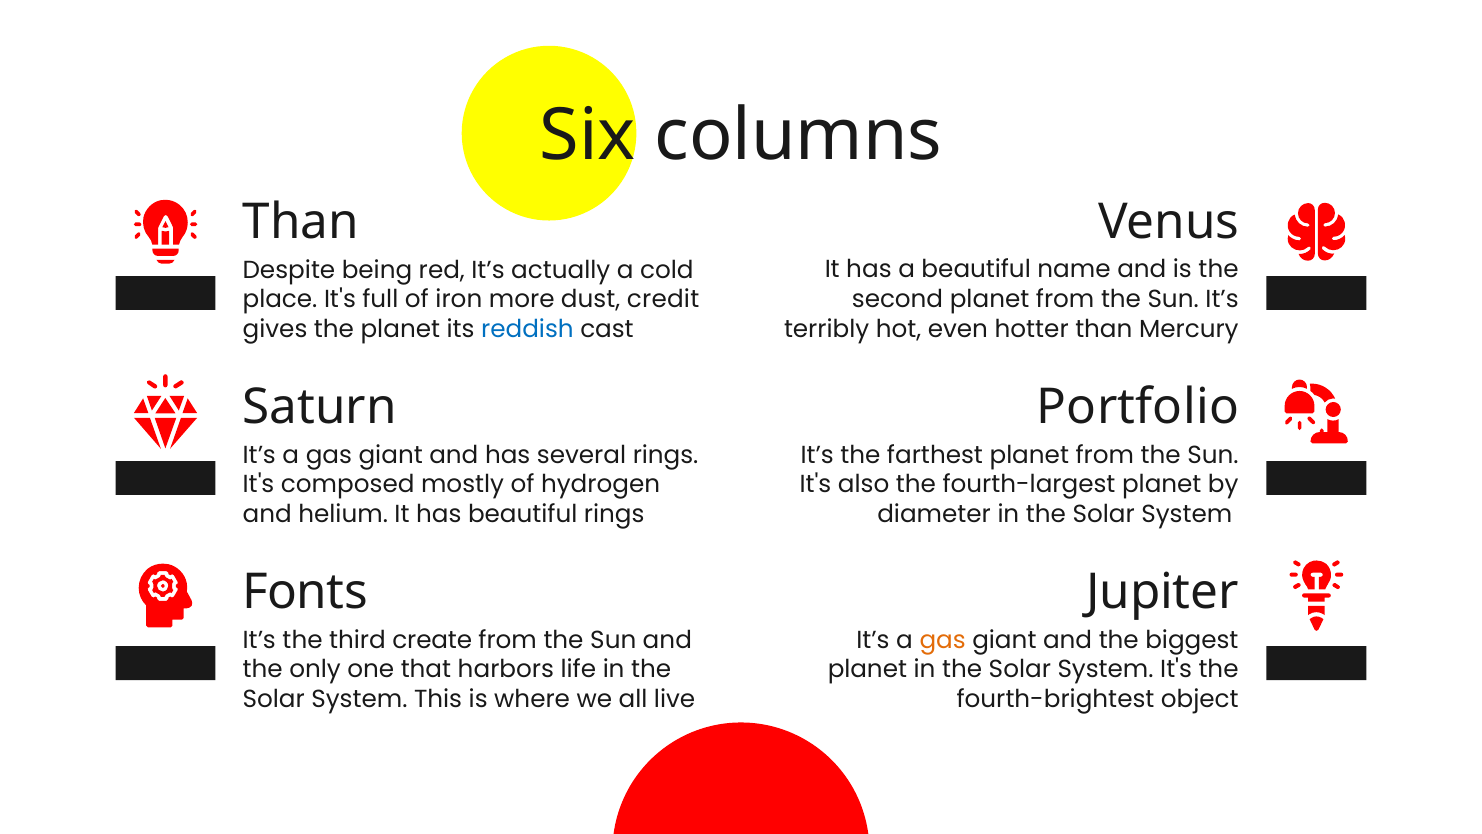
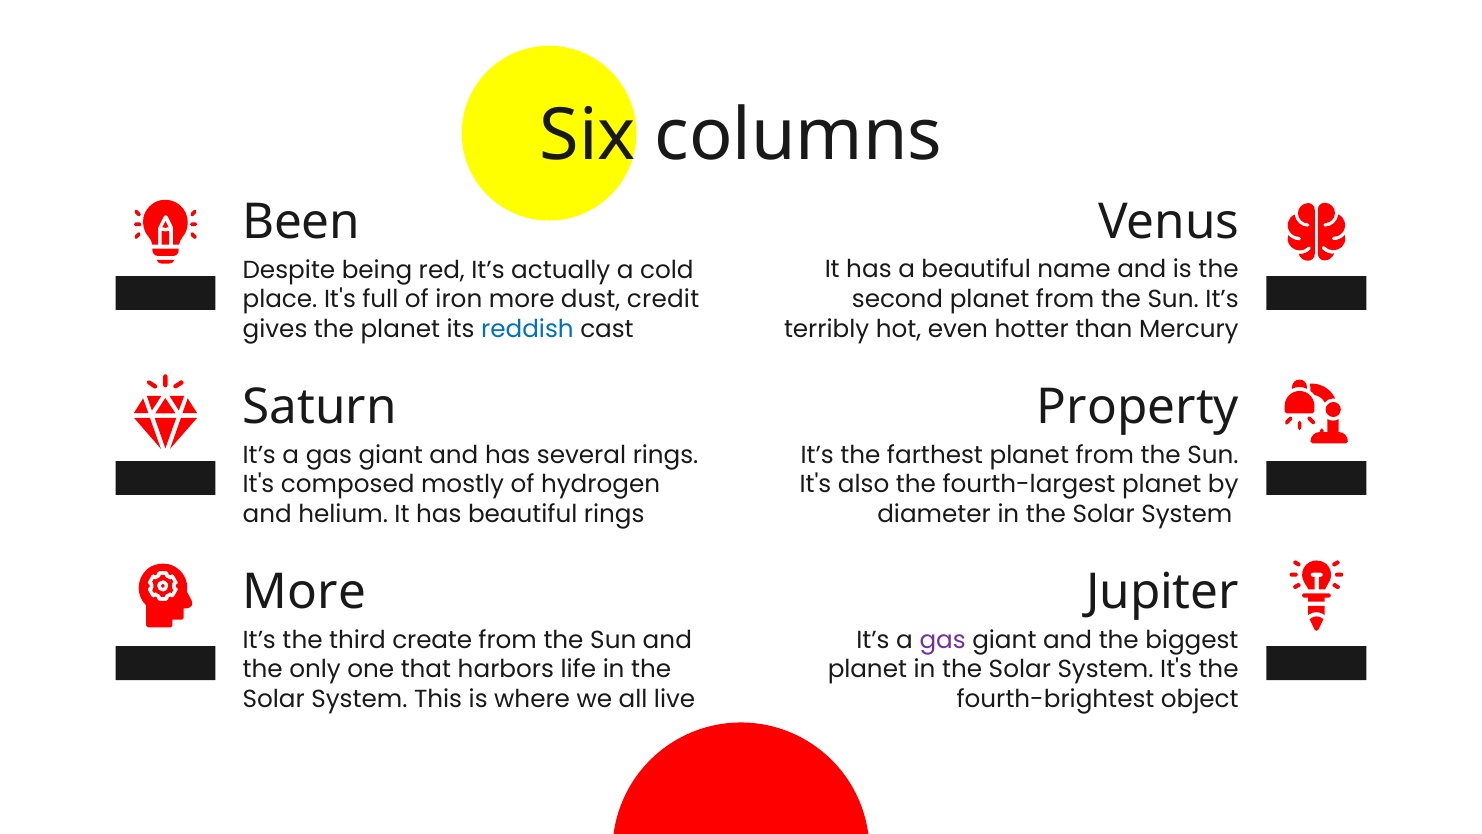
Than at (301, 223): Than -> Been
Portfolio: Portfolio -> Property
Fonts at (305, 592): Fonts -> More
gas at (943, 640) colour: orange -> purple
